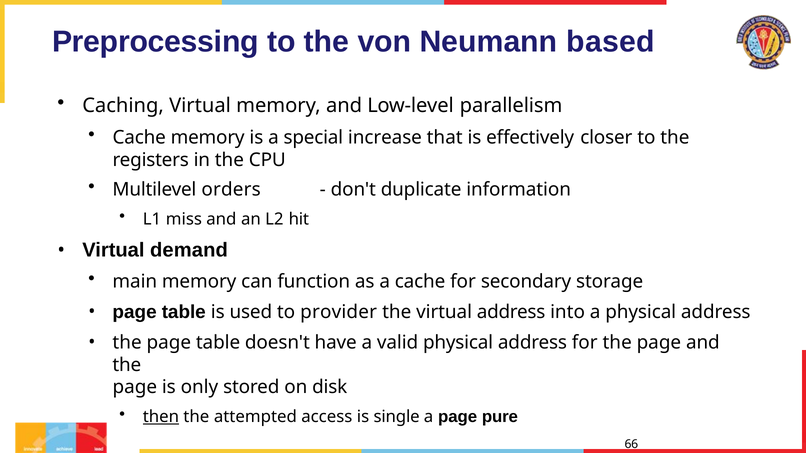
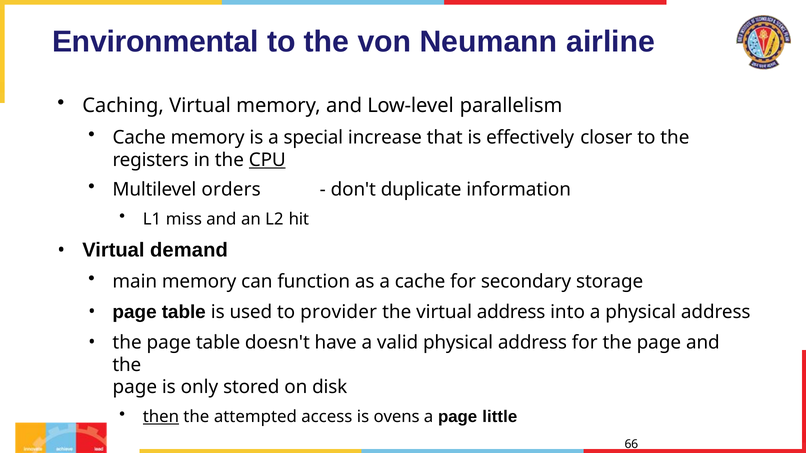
Preprocessing: Preprocessing -> Environmental
based: based -> airline
CPU underline: none -> present
single: single -> ovens
pure: pure -> little
